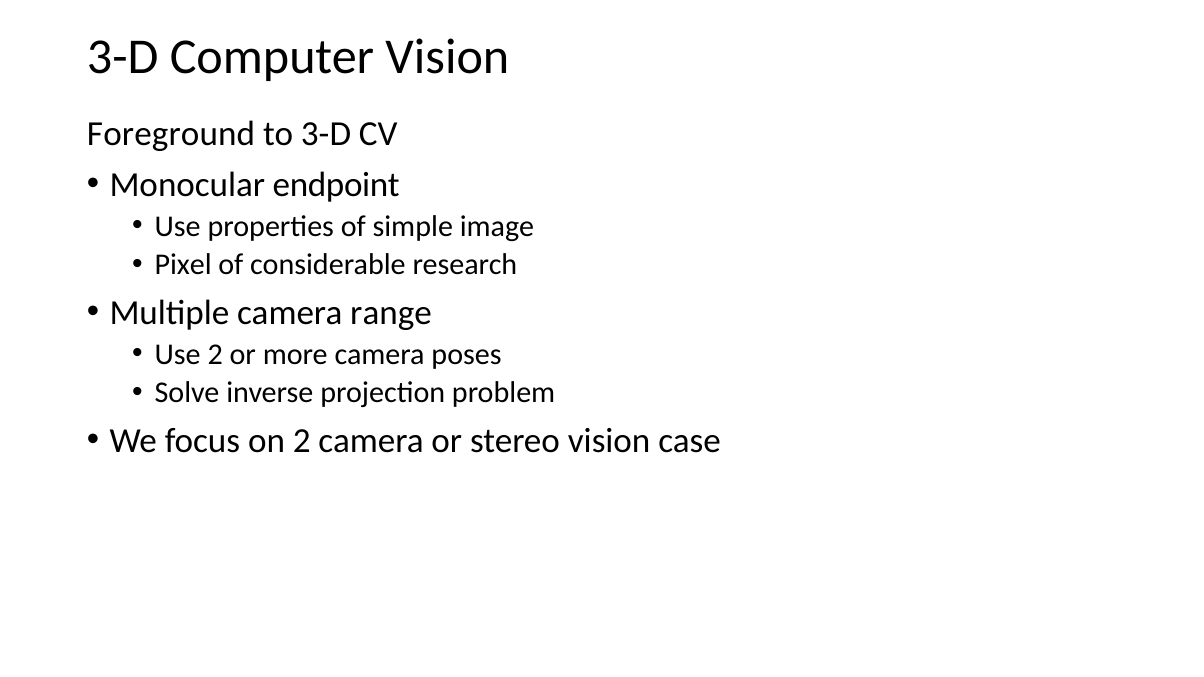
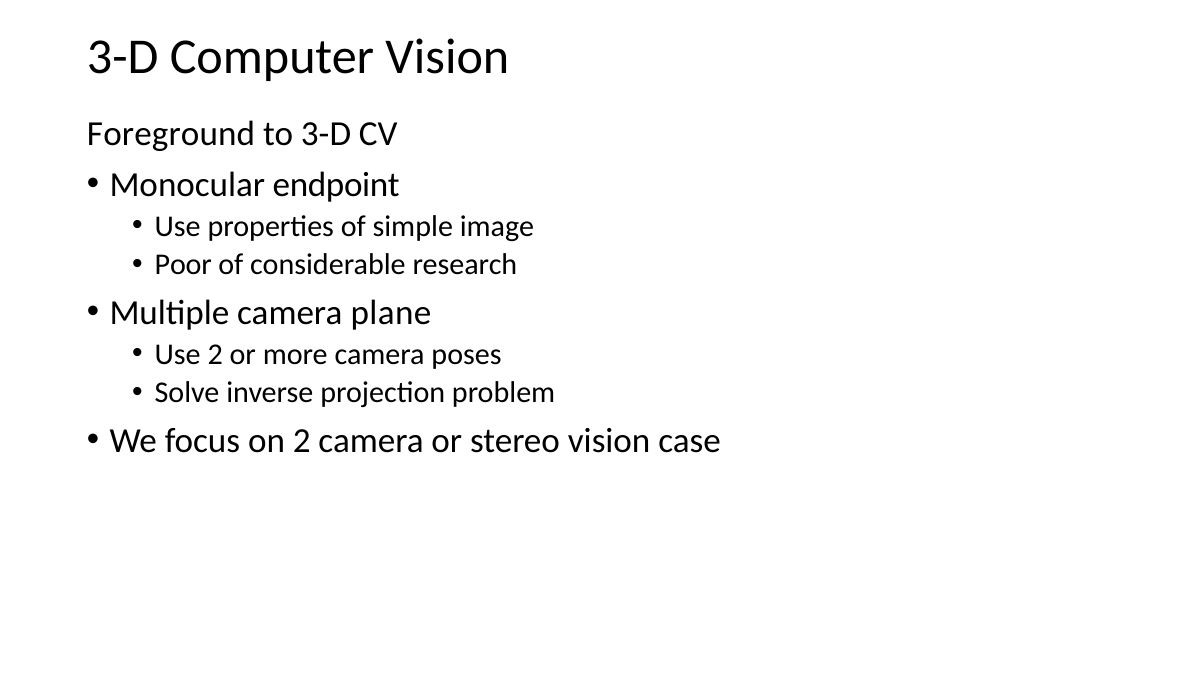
Pixel: Pixel -> Poor
range: range -> plane
